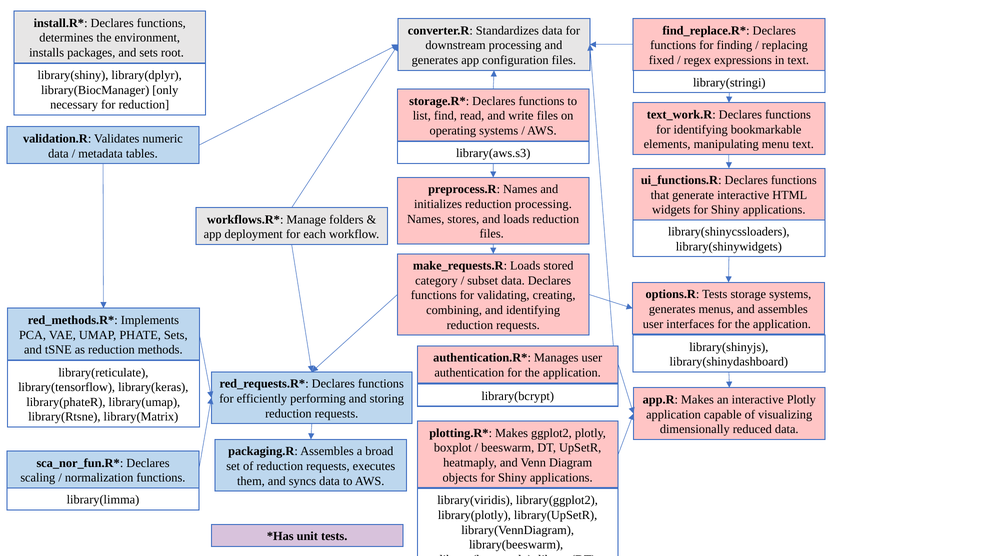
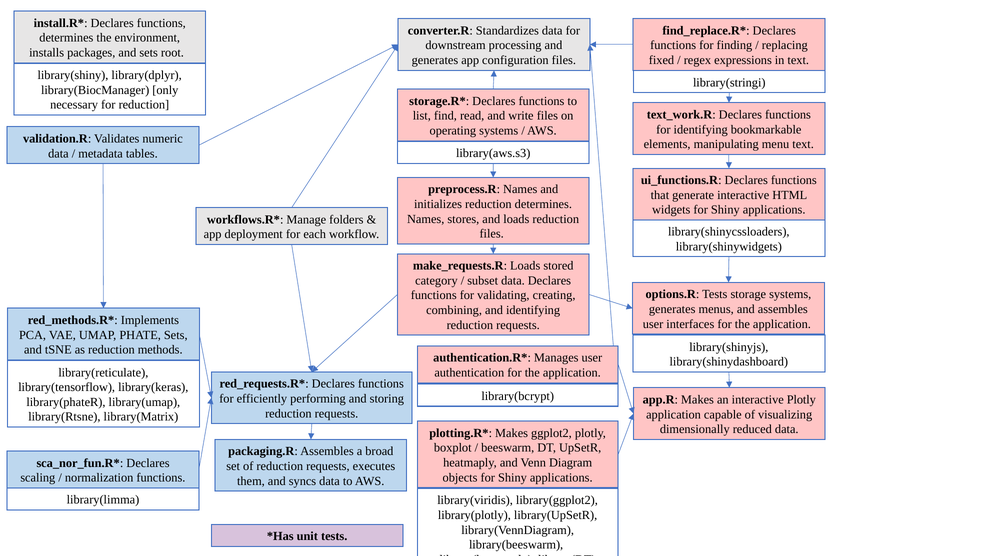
reduction processing: processing -> determines
